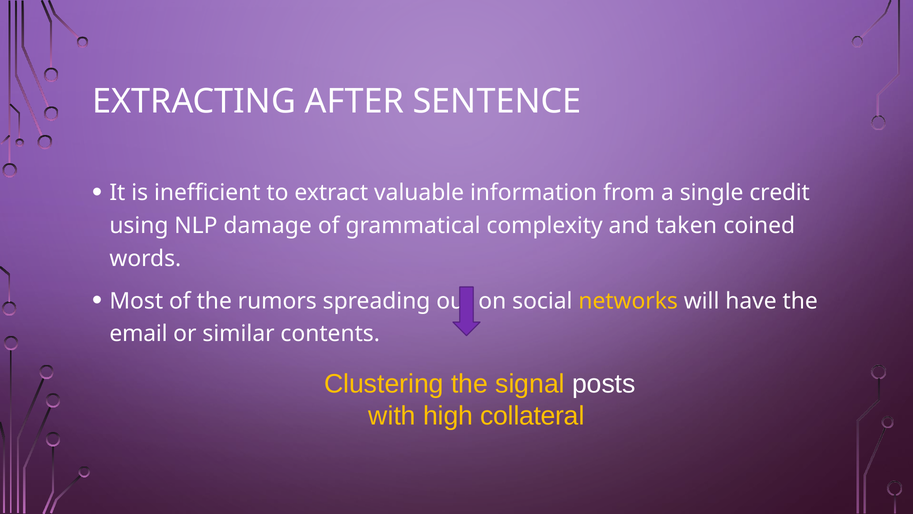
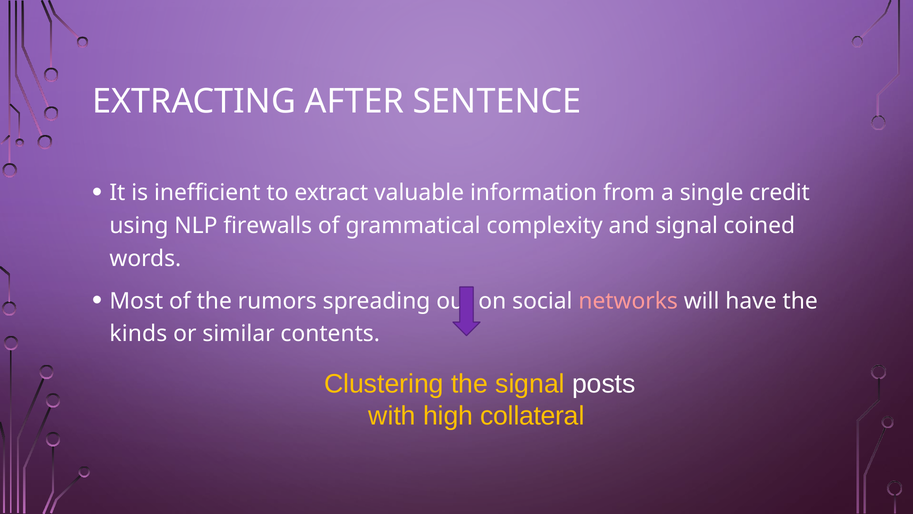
damage: damage -> firewalls
and taken: taken -> signal
networks colour: yellow -> pink
email: email -> kinds
